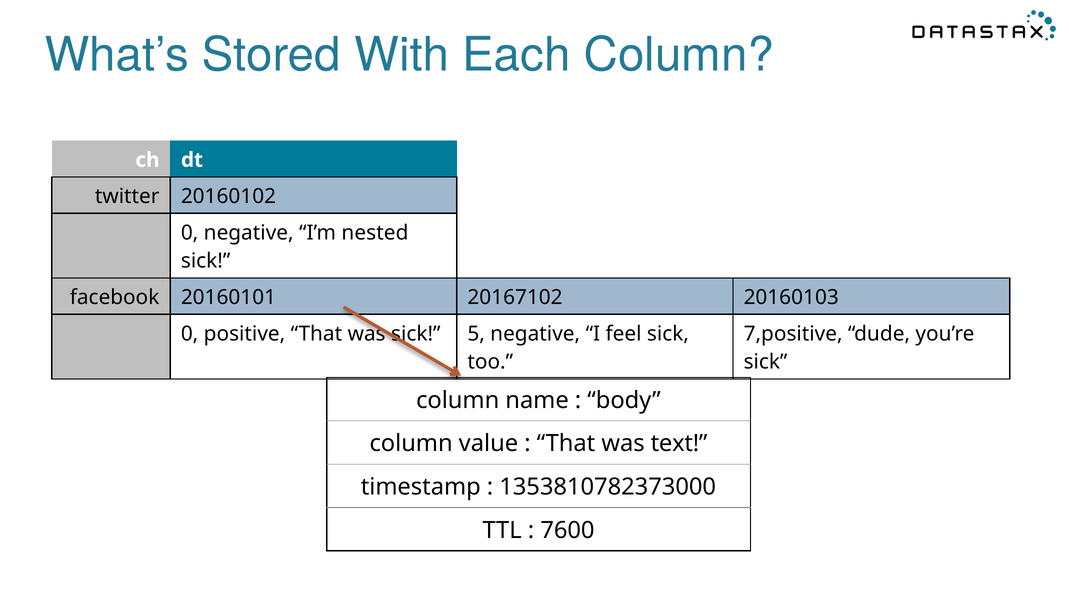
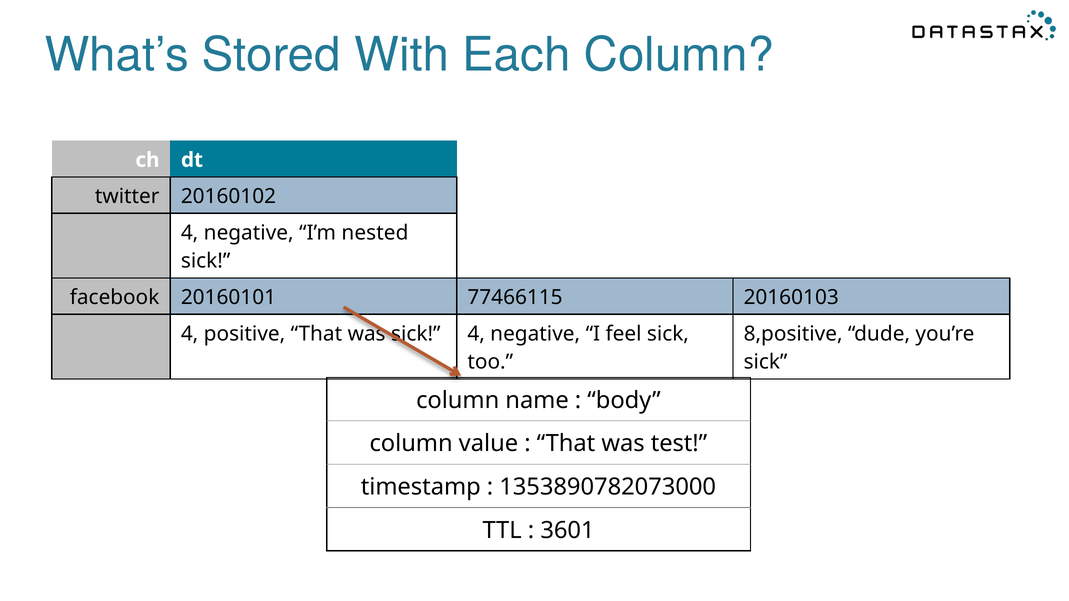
0 at (190, 233): 0 -> 4
20167102: 20167102 -> 77466115
0 at (190, 334): 0 -> 4
5 at (476, 334): 5 -> 4
7,positive: 7,positive -> 8,positive
text: text -> test
1353810782373000: 1353810782373000 -> 1353890782073000
7600: 7600 -> 3601
